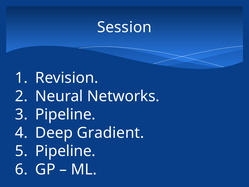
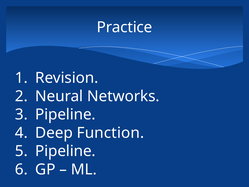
Session: Session -> Practice
Gradient: Gradient -> Function
